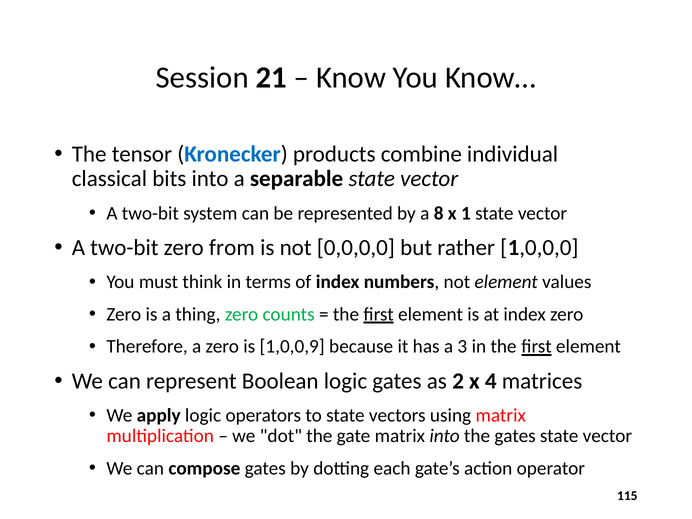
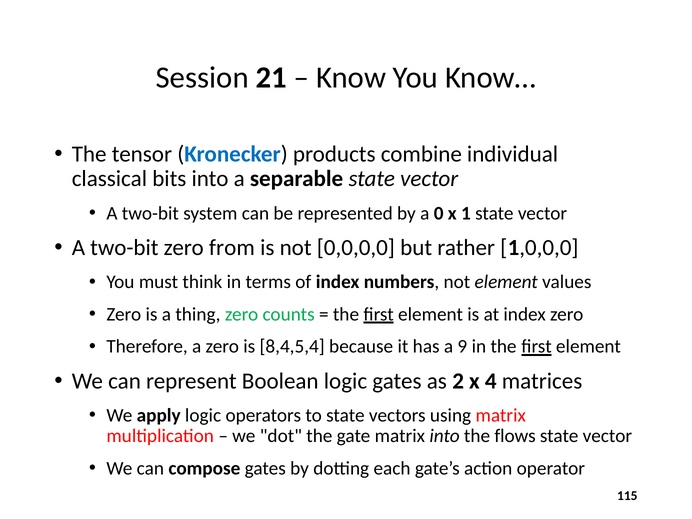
8: 8 -> 0
1,0,0,9: 1,0,0,9 -> 8,4,5,4
3: 3 -> 9
the gates: gates -> flows
